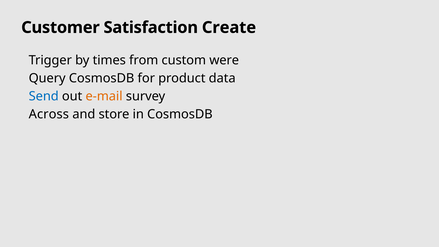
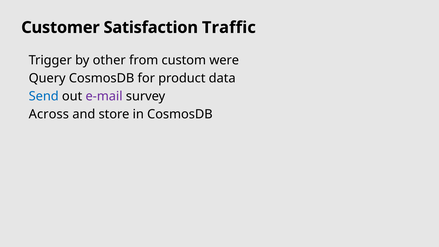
Create: Create -> Traffic
times: times -> other
e-mail colour: orange -> purple
